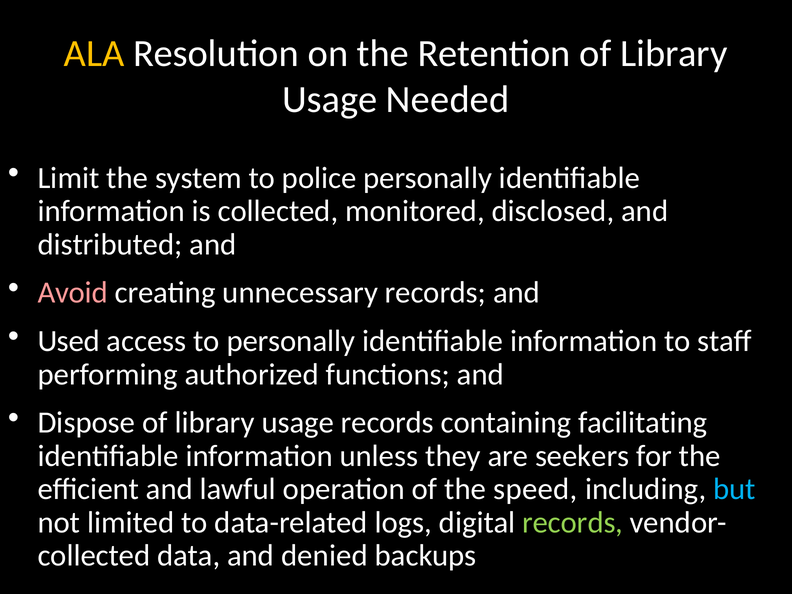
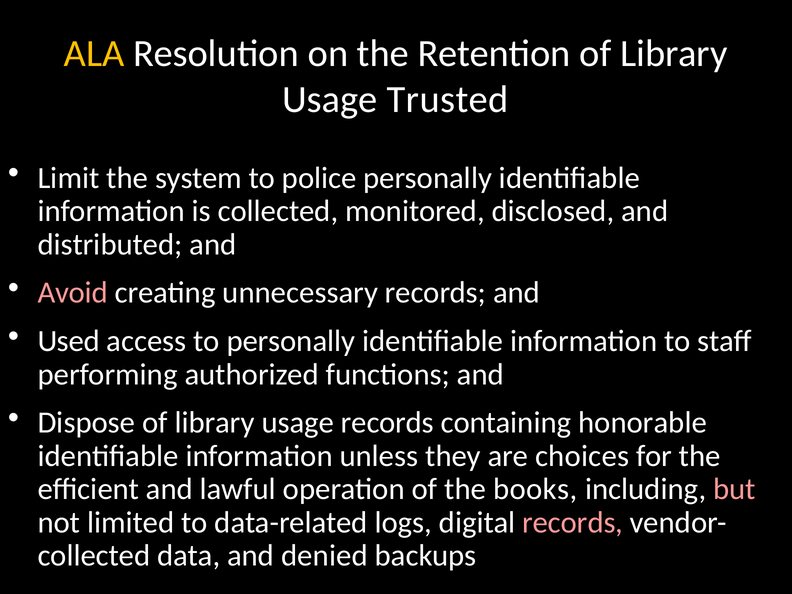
Needed: Needed -> Trusted
facilitating: facilitating -> honorable
seekers: seekers -> choices
speed: speed -> books
but colour: light blue -> pink
records at (573, 522) colour: light green -> pink
